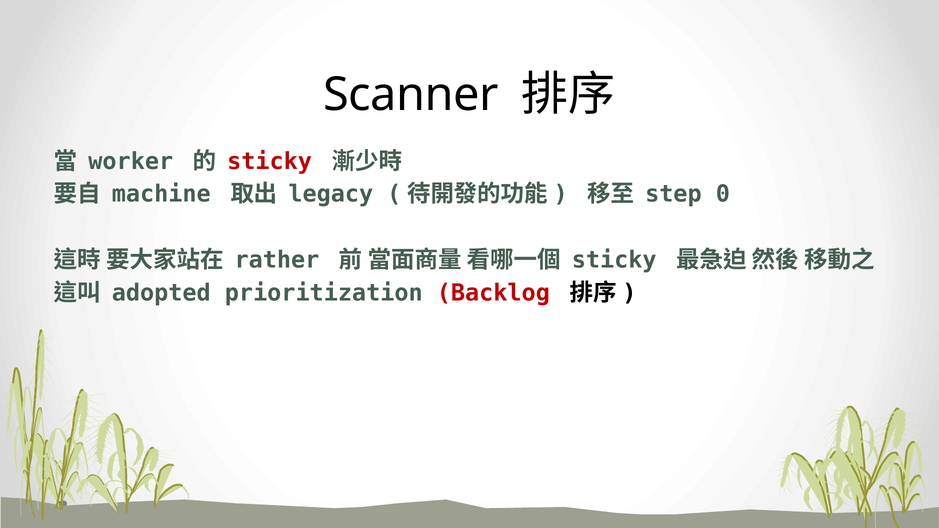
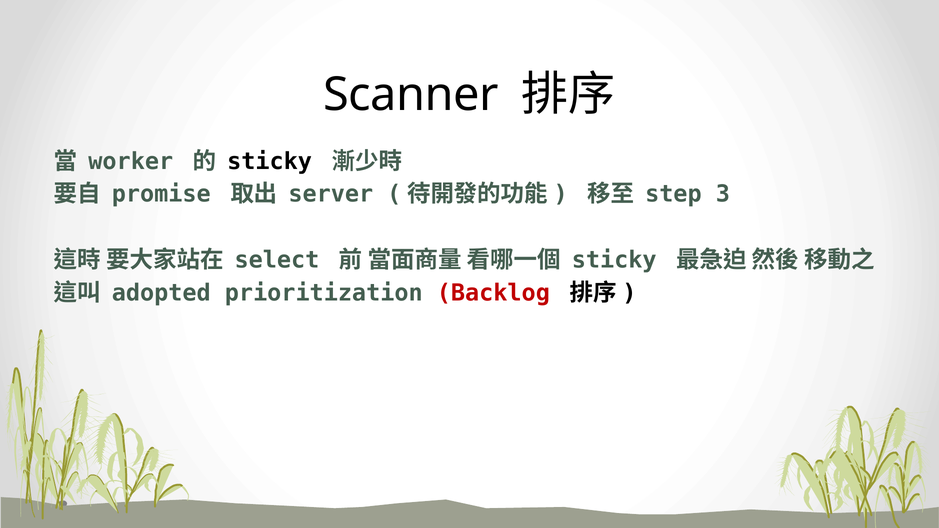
sticky at (270, 161) colour: red -> black
machine: machine -> promise
legacy: legacy -> server
0: 0 -> 3
rather: rather -> select
